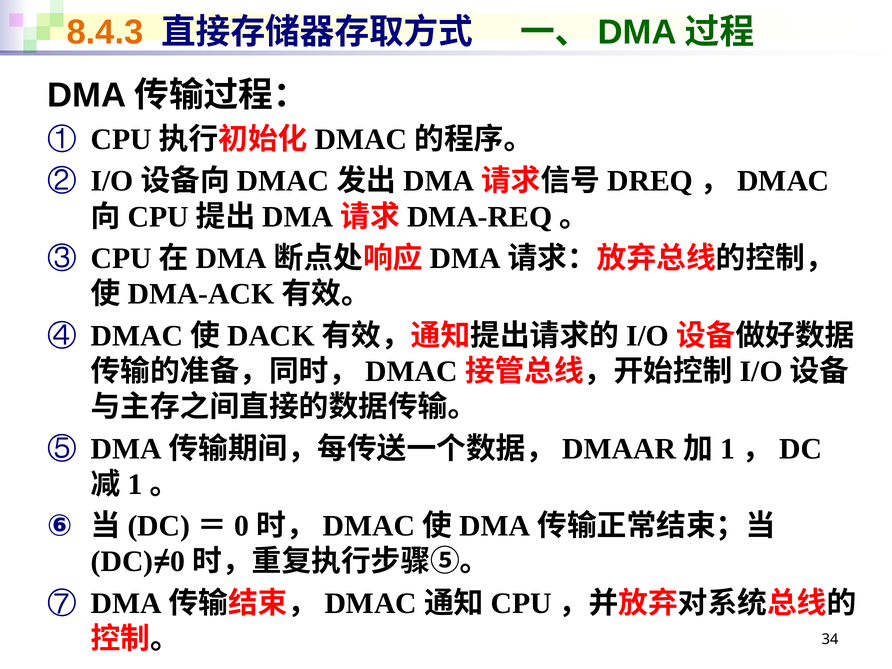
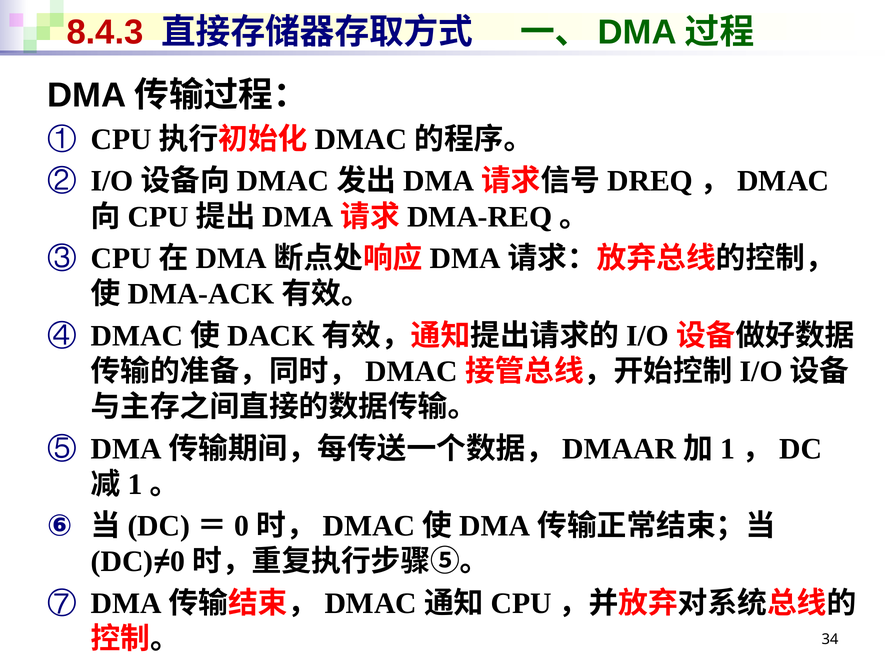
8.4.3 colour: orange -> red
